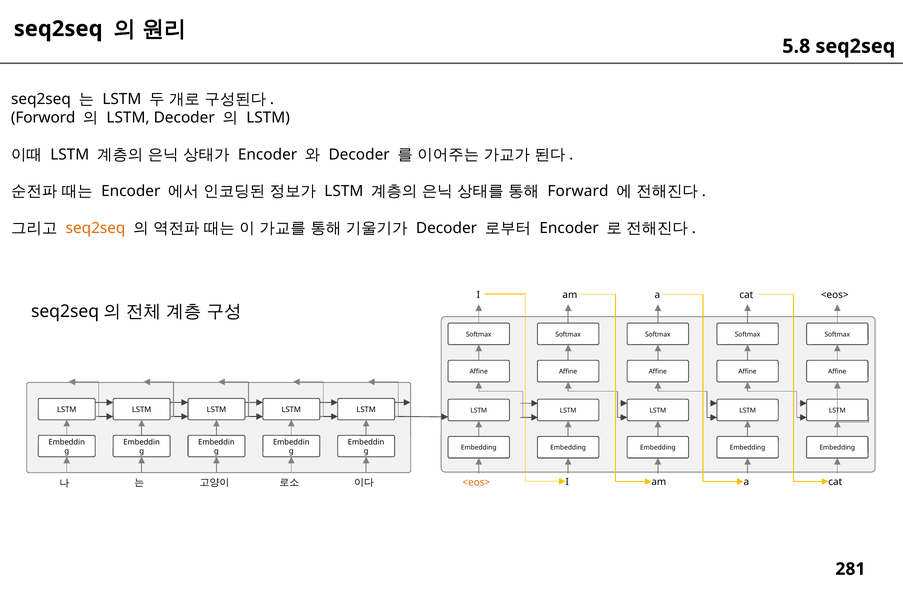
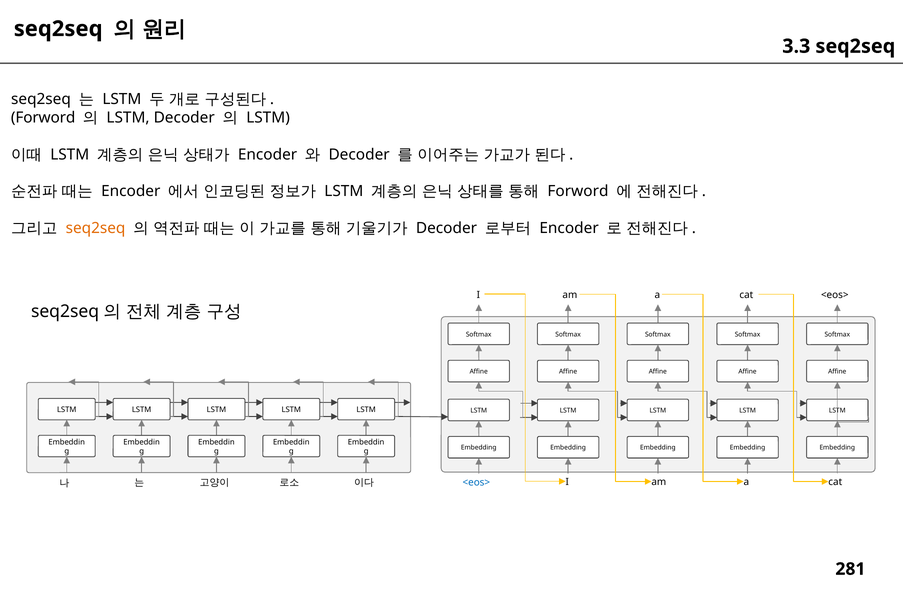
5.8: 5.8 -> 3.3
Forward at (578, 191): Forward -> Forword
<eos> at (476, 482) colour: orange -> blue
